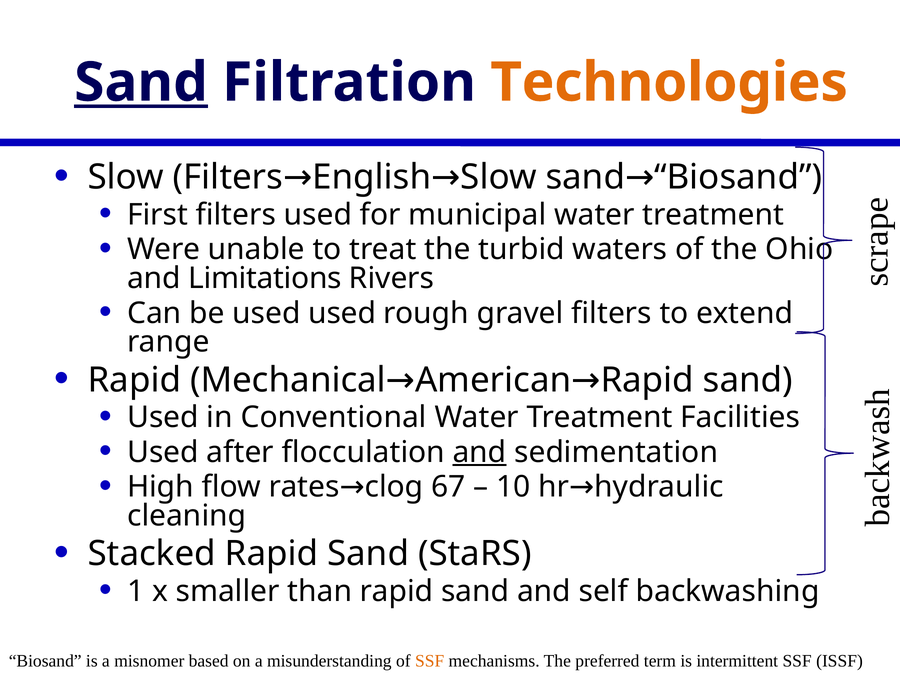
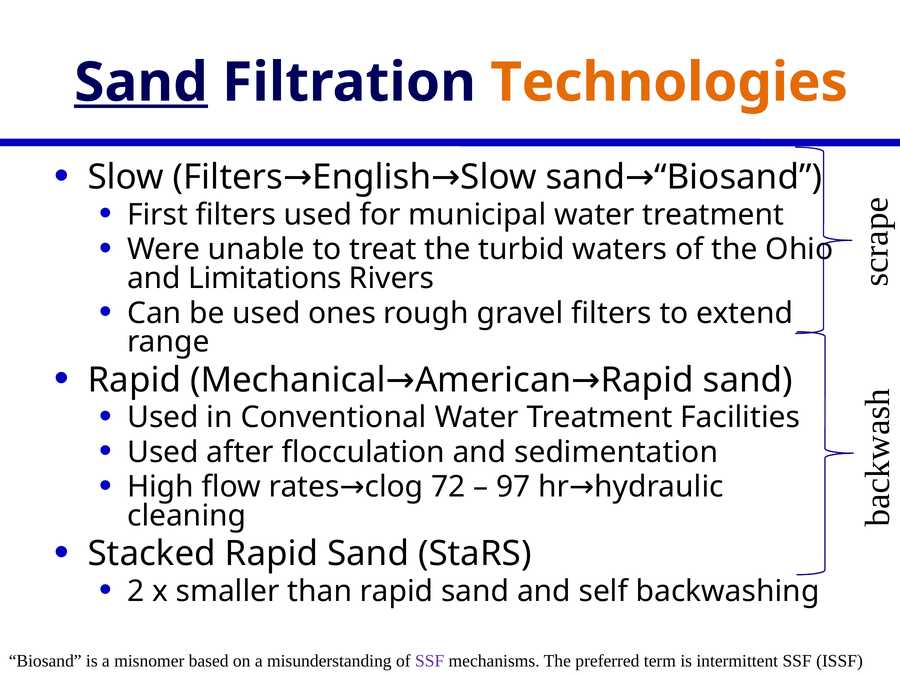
used used: used -> ones
and at (480, 452) underline: present -> none
67: 67 -> 72
10: 10 -> 97
1: 1 -> 2
SSF at (430, 661) colour: orange -> purple
